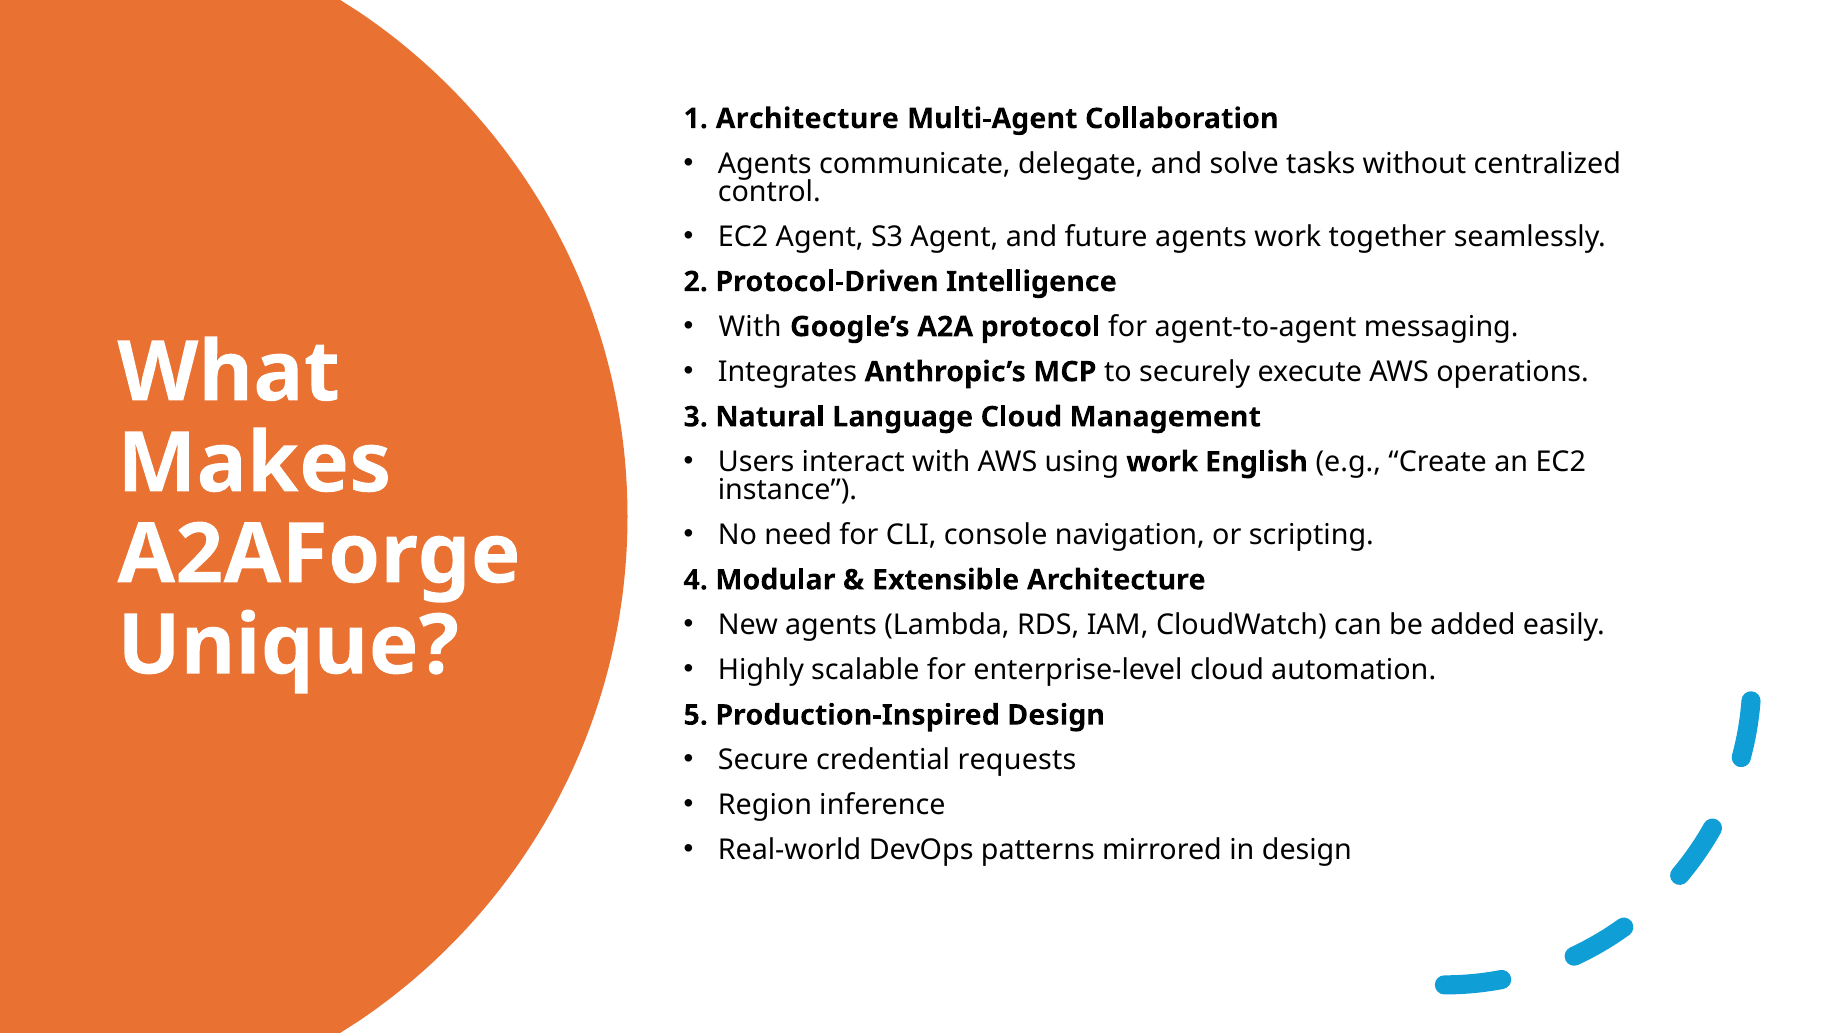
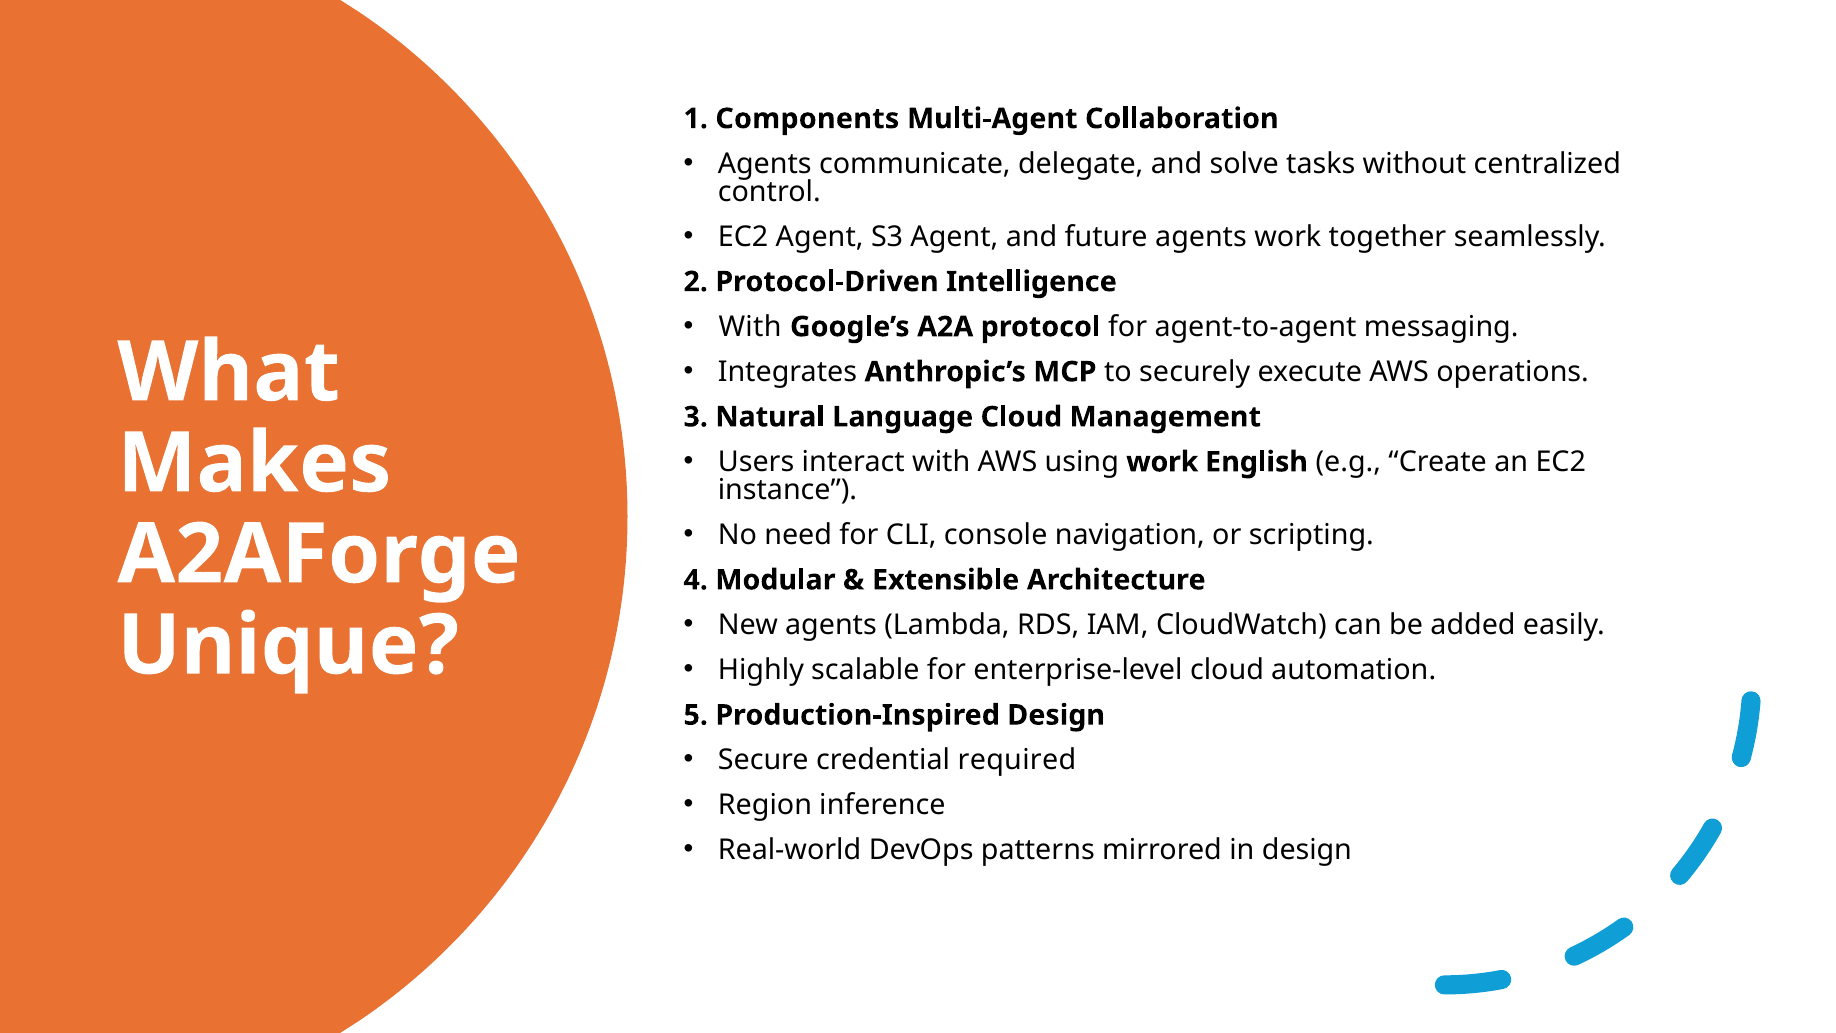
1 Architecture: Architecture -> Components
requests: requests -> required
